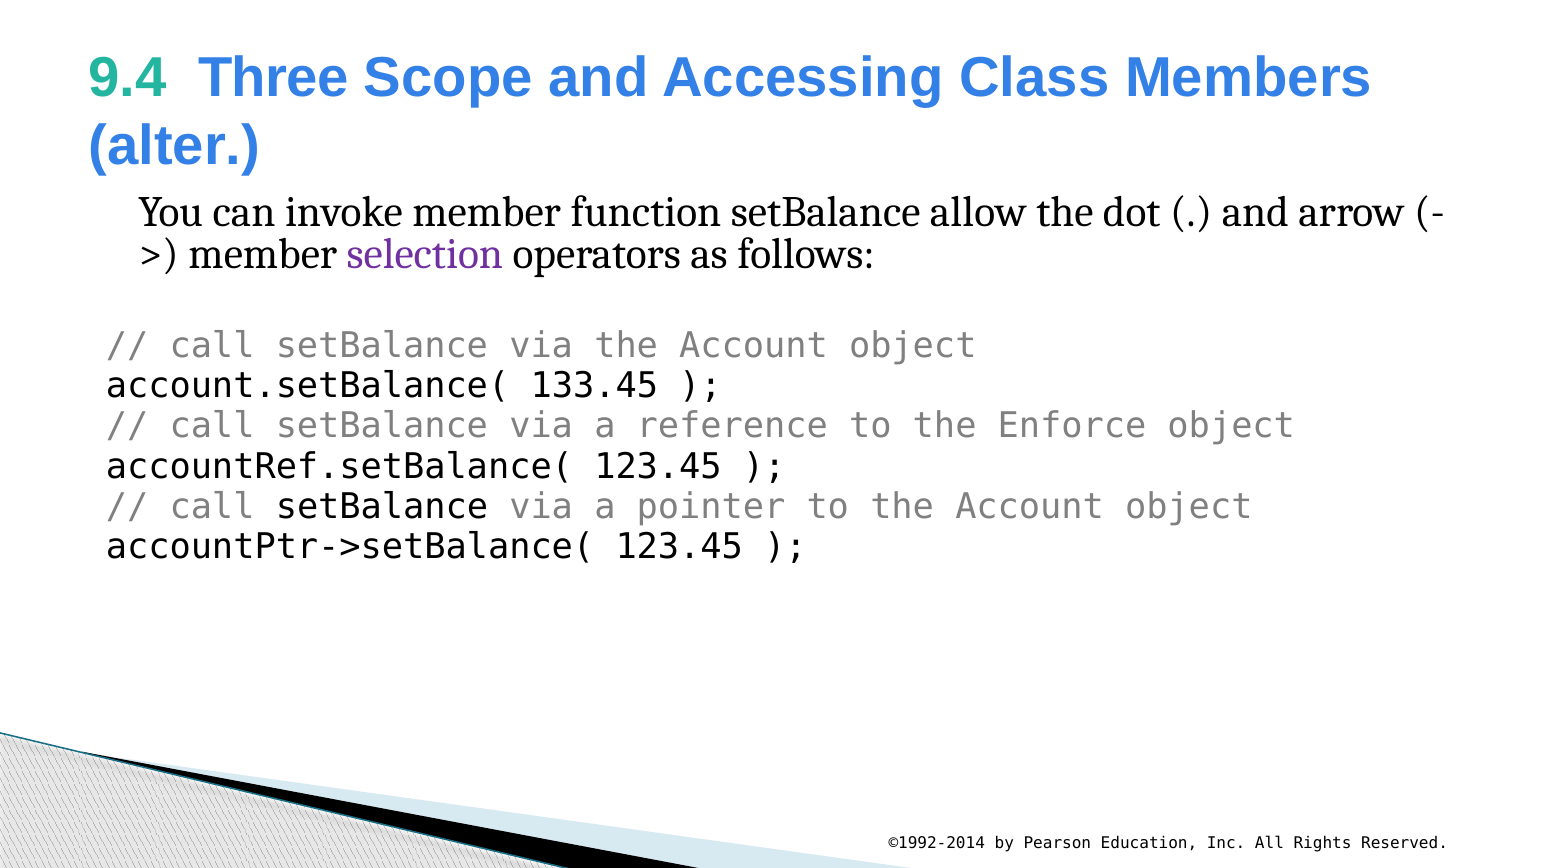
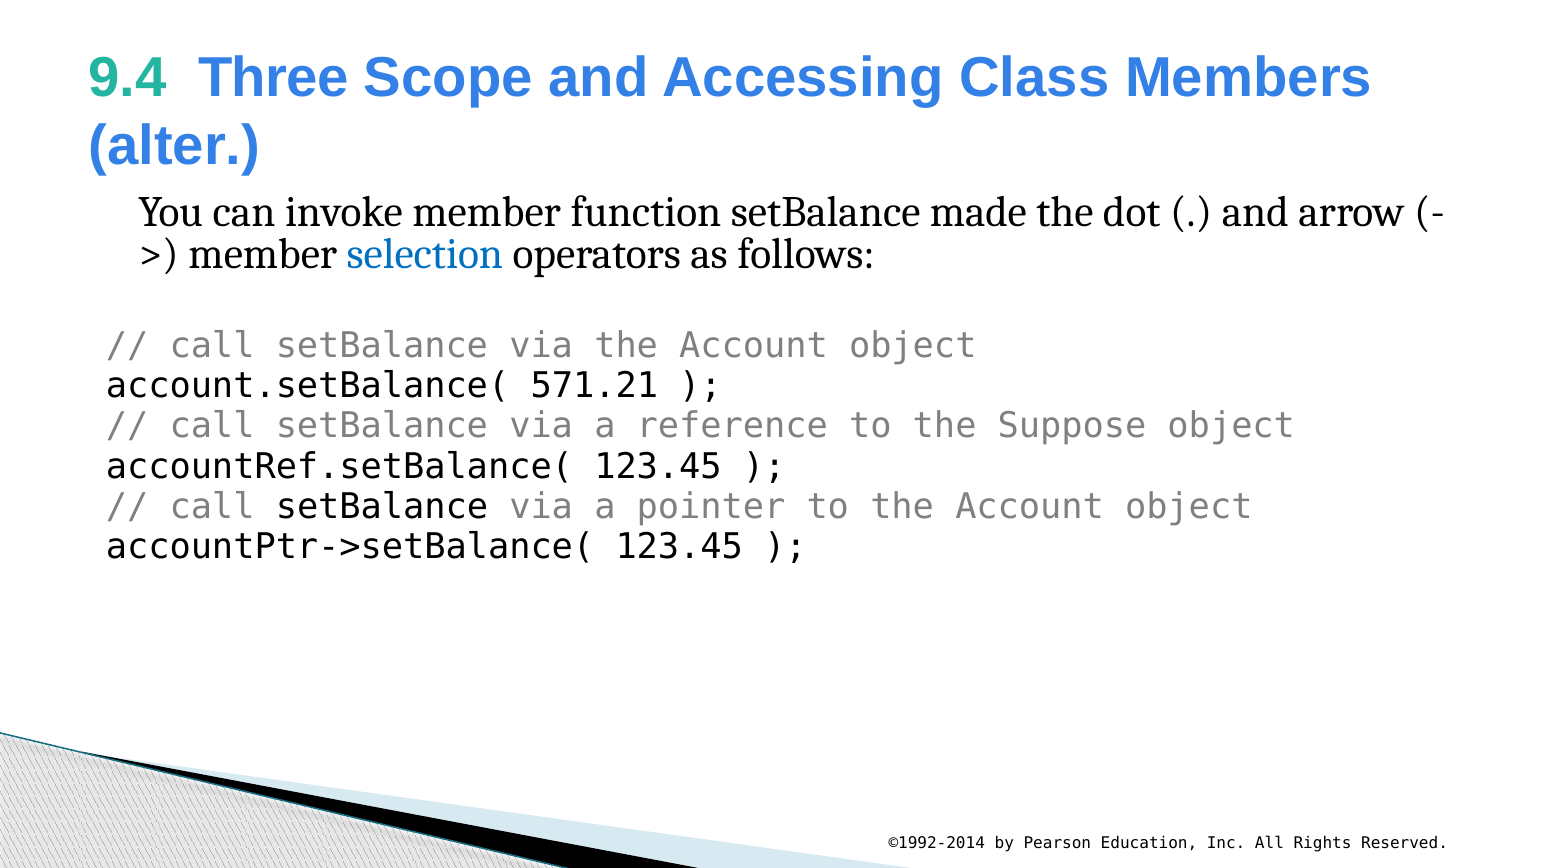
allow: allow -> made
selection colour: purple -> blue
133.45: 133.45 -> 571.21
Enforce: Enforce -> Suppose
